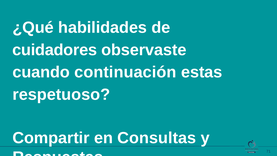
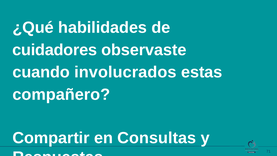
continuación: continuación -> involucrados
respetuoso: respetuoso -> compañero
